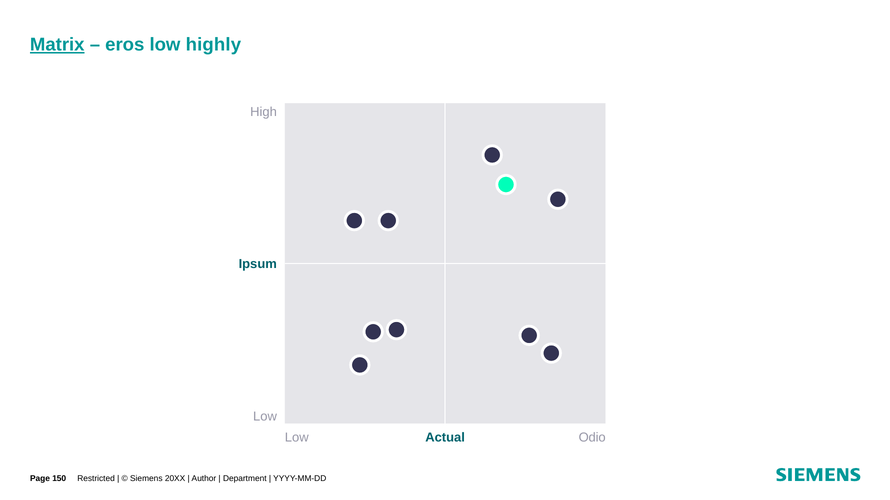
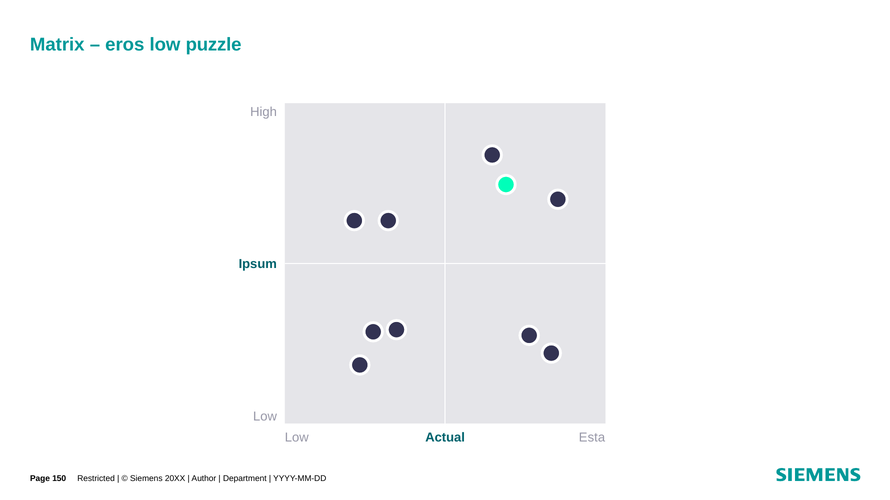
Matrix underline: present -> none
highly: highly -> puzzle
Odio: Odio -> Esta
